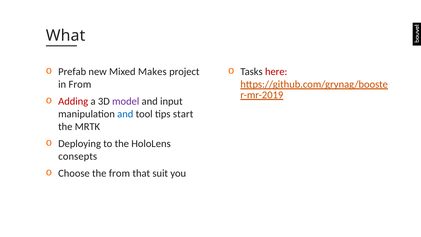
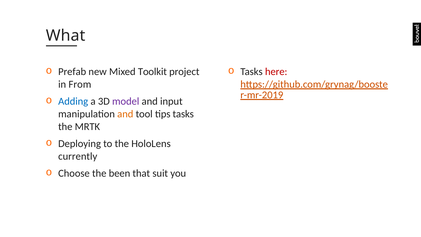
Makes: Makes -> Toolkit
Adding colour: red -> blue
and at (125, 114) colour: blue -> orange
tips start: start -> tasks
consepts: consepts -> currently
the from: from -> been
